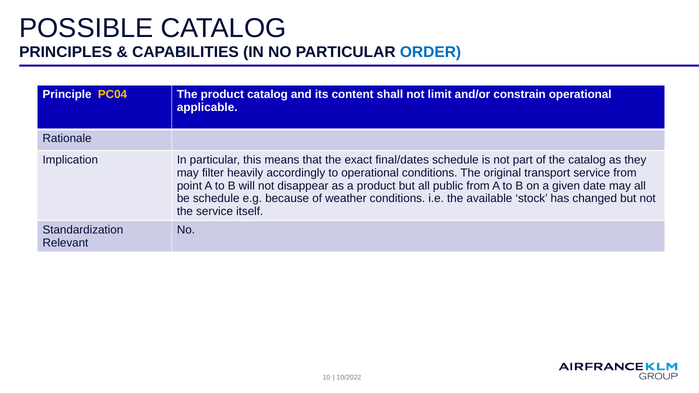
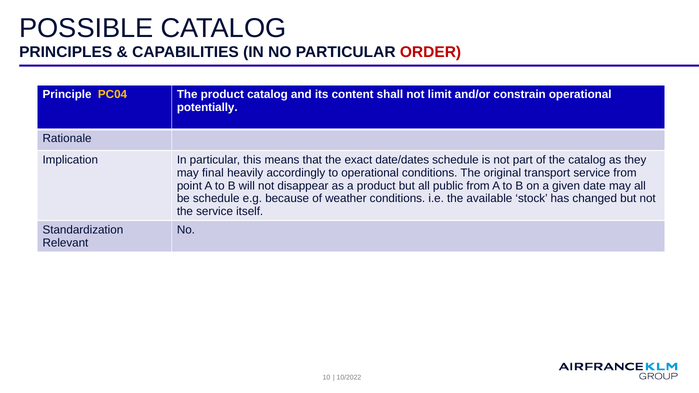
ORDER colour: blue -> red
applicable: applicable -> potentially
final/dates: final/dates -> date/dates
filter: filter -> final
